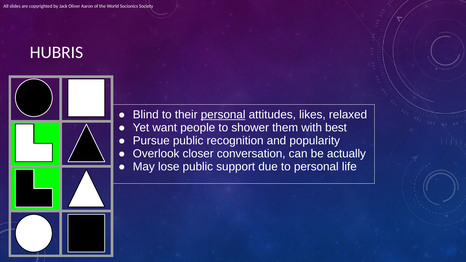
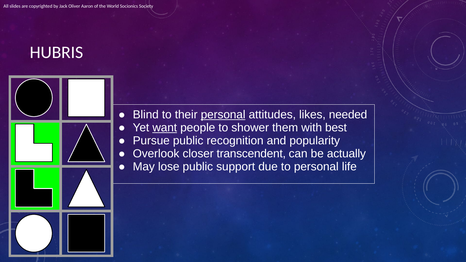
relaxed: relaxed -> needed
want underline: none -> present
conversation: conversation -> transcendent
